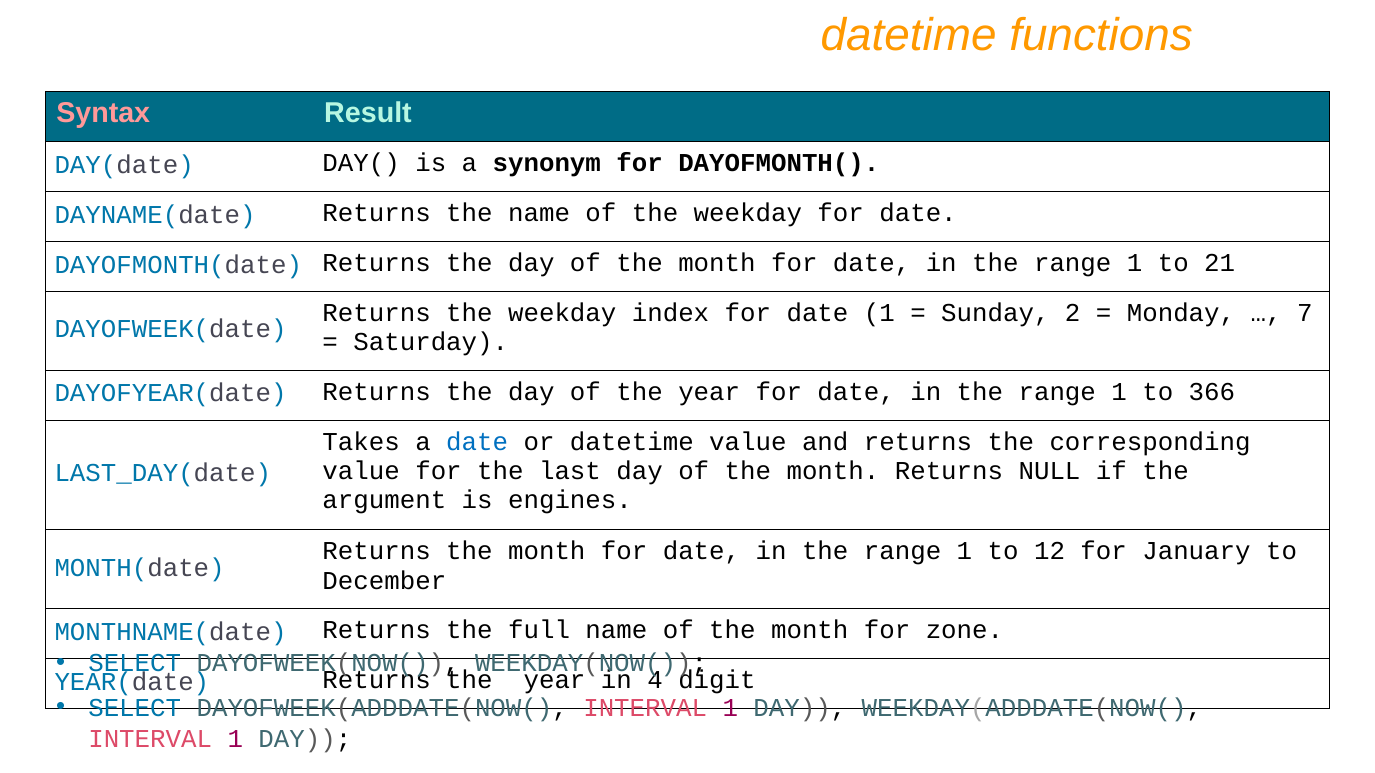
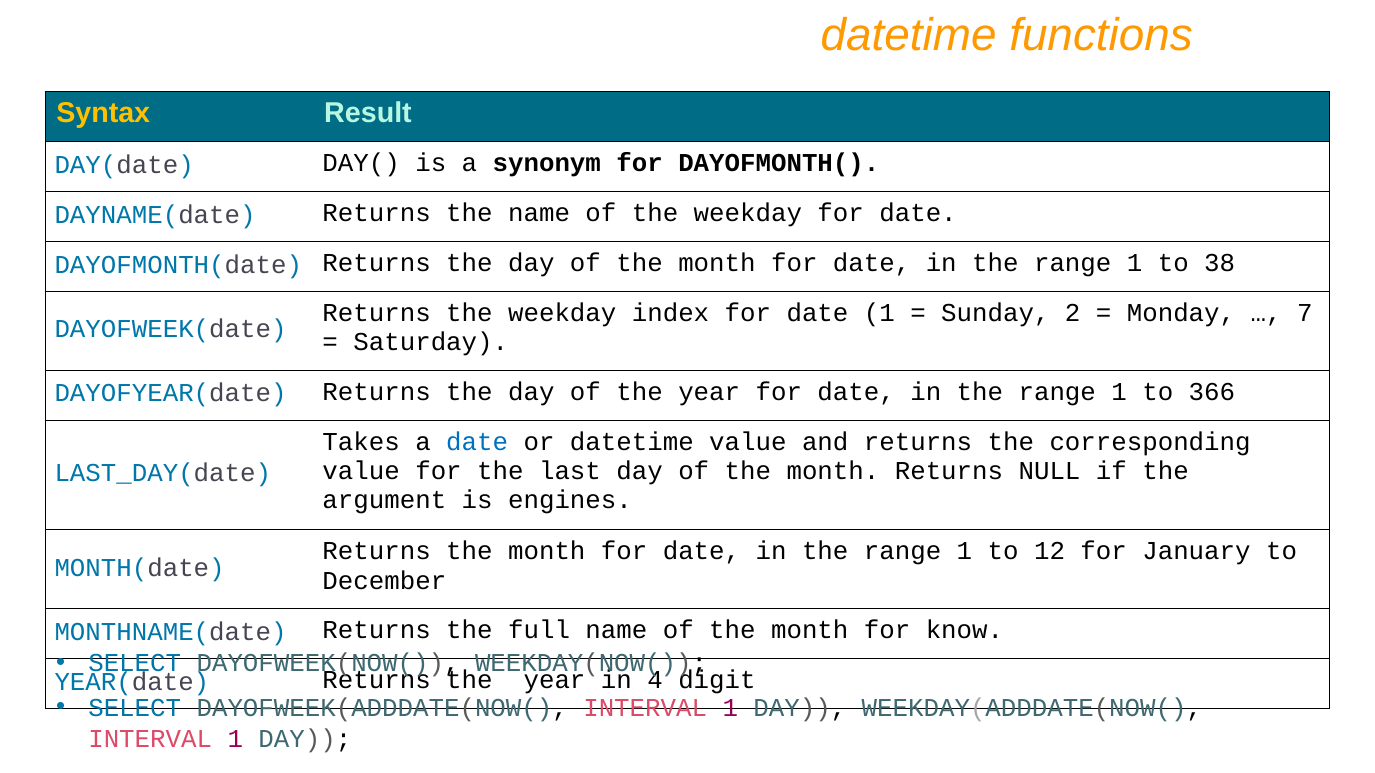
Syntax colour: pink -> yellow
21: 21 -> 38
zone: zone -> know
